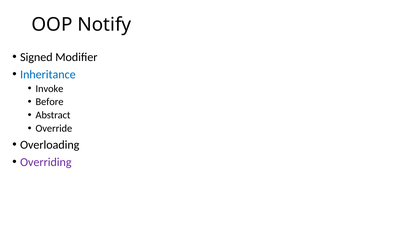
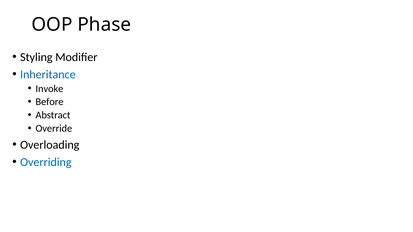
Notify: Notify -> Phase
Signed: Signed -> Styling
Overriding colour: purple -> blue
